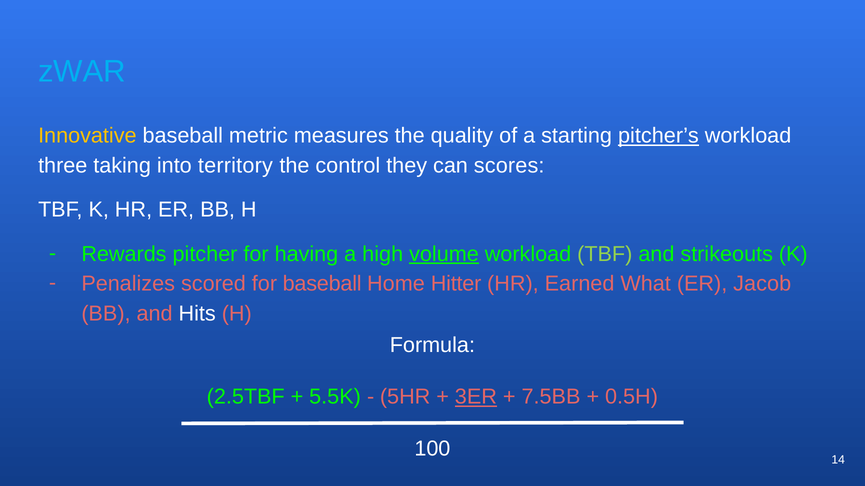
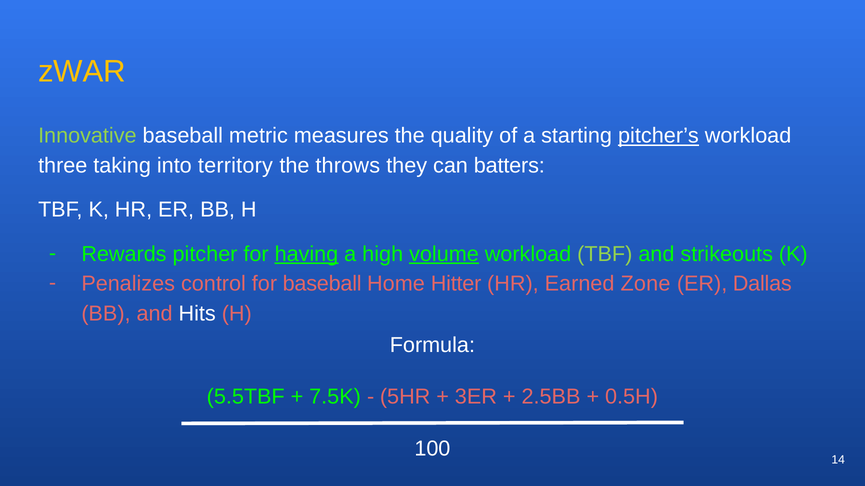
zWAR colour: light blue -> yellow
Innovative colour: yellow -> light green
control: control -> throws
scores: scores -> batters
having underline: none -> present
scored: scored -> control
What: What -> Zone
Jacob: Jacob -> Dallas
2.5TBF: 2.5TBF -> 5.5TBF
5.5K: 5.5K -> 7.5K
3ER underline: present -> none
7.5BB: 7.5BB -> 2.5BB
